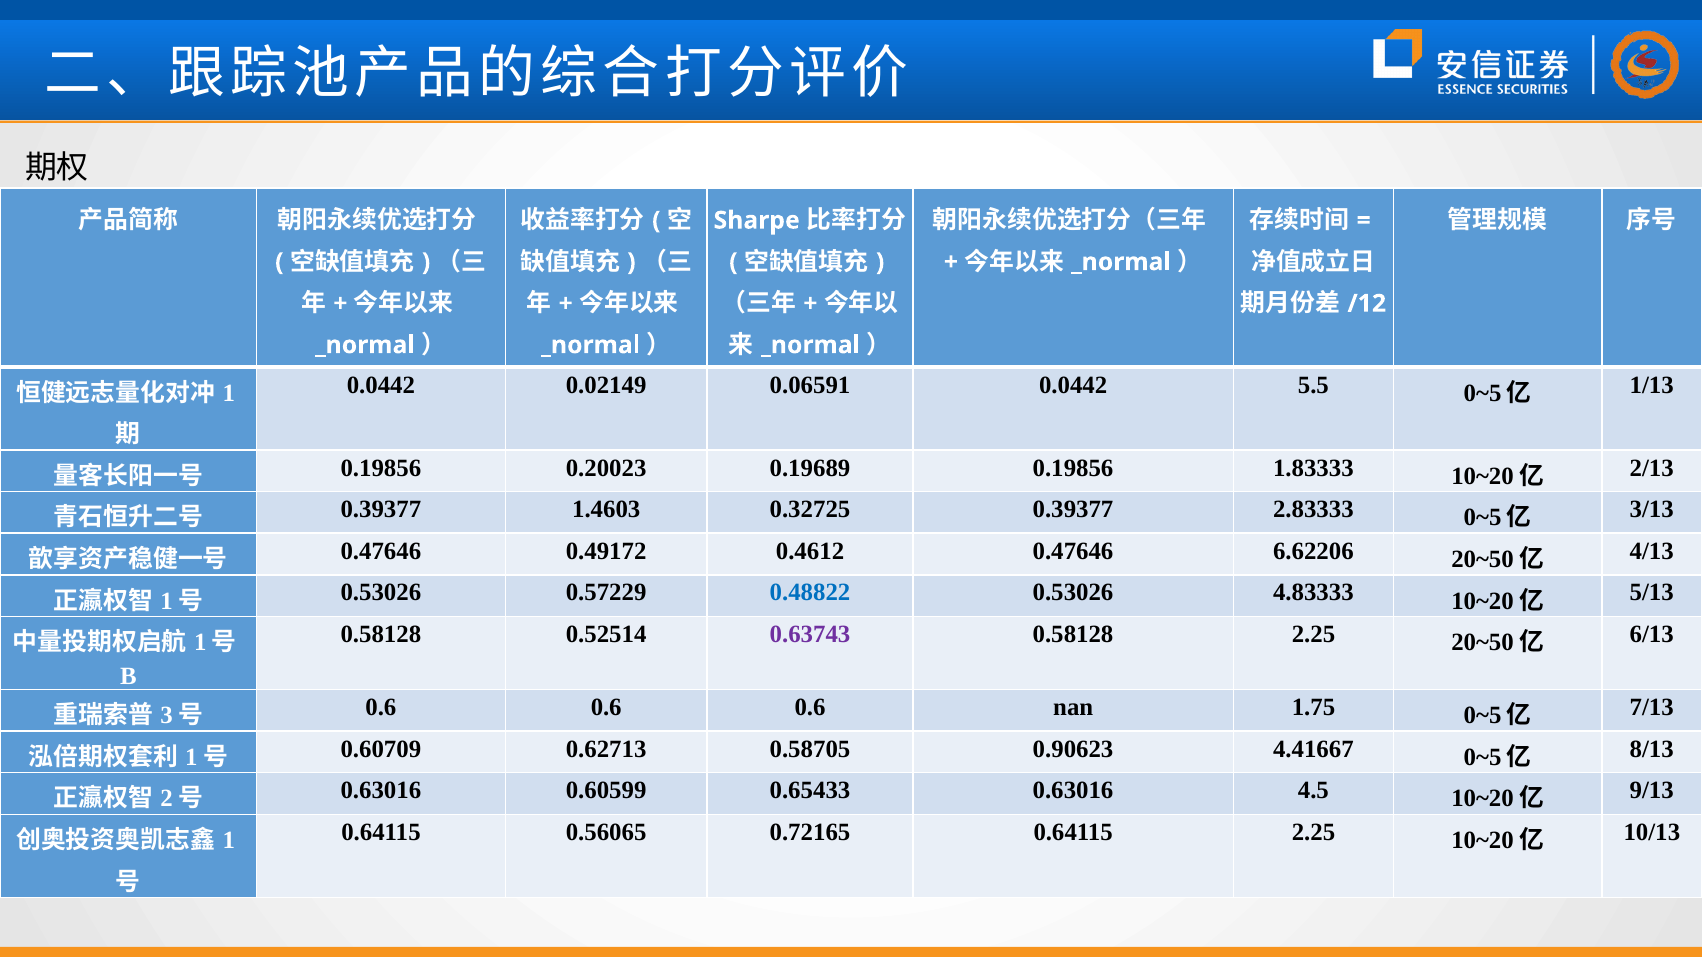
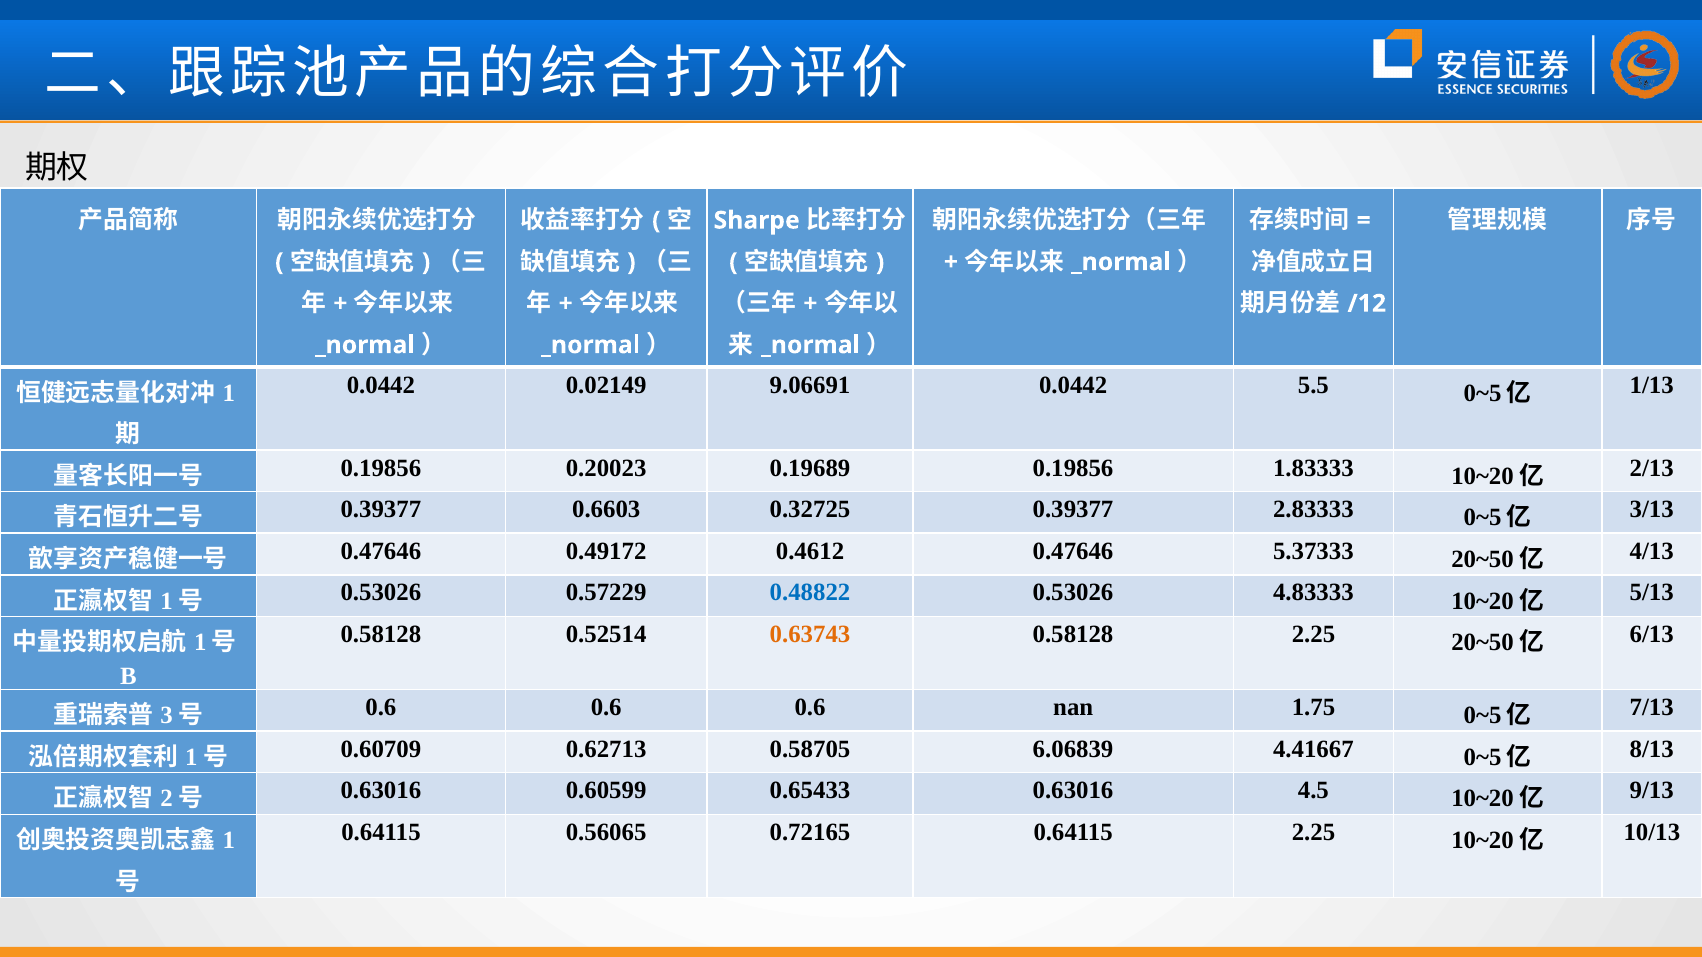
0.06591: 0.06591 -> 9.06691
1.4603: 1.4603 -> 0.6603
6.62206: 6.62206 -> 5.37333
0.63743 colour: purple -> orange
0.90623: 0.90623 -> 6.06839
